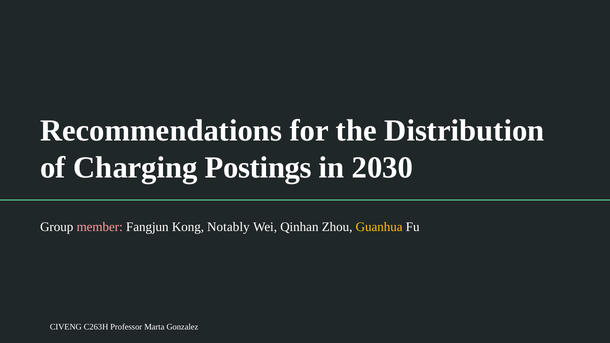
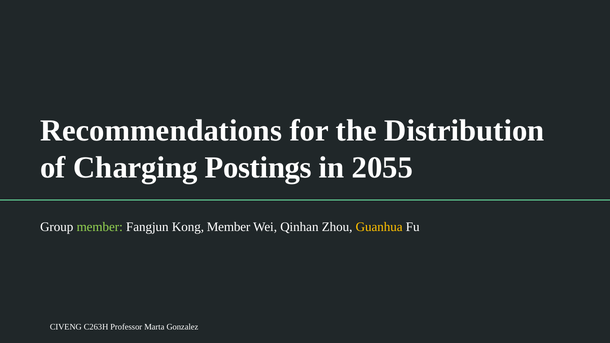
2030: 2030 -> 2055
member at (100, 227) colour: pink -> light green
Kong Notably: Notably -> Member
